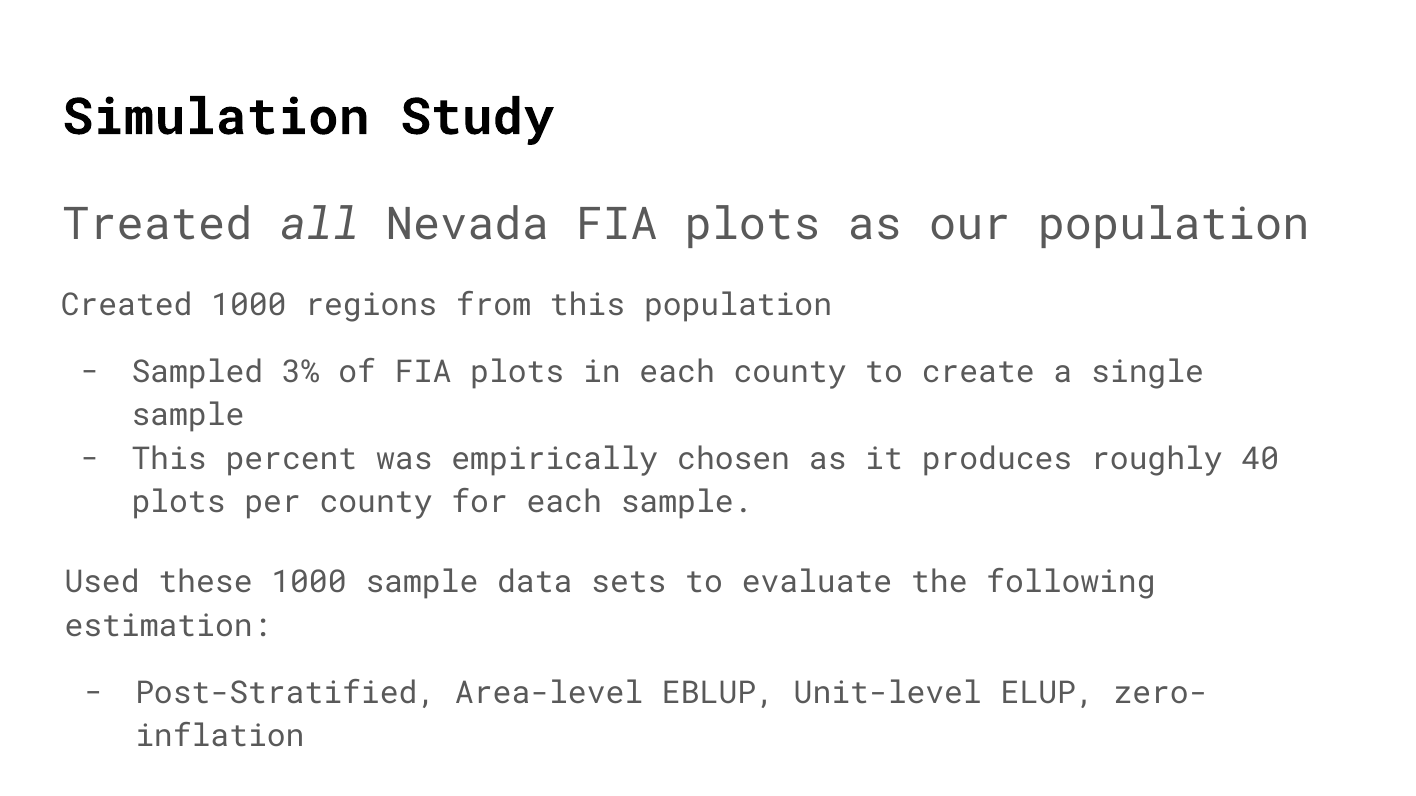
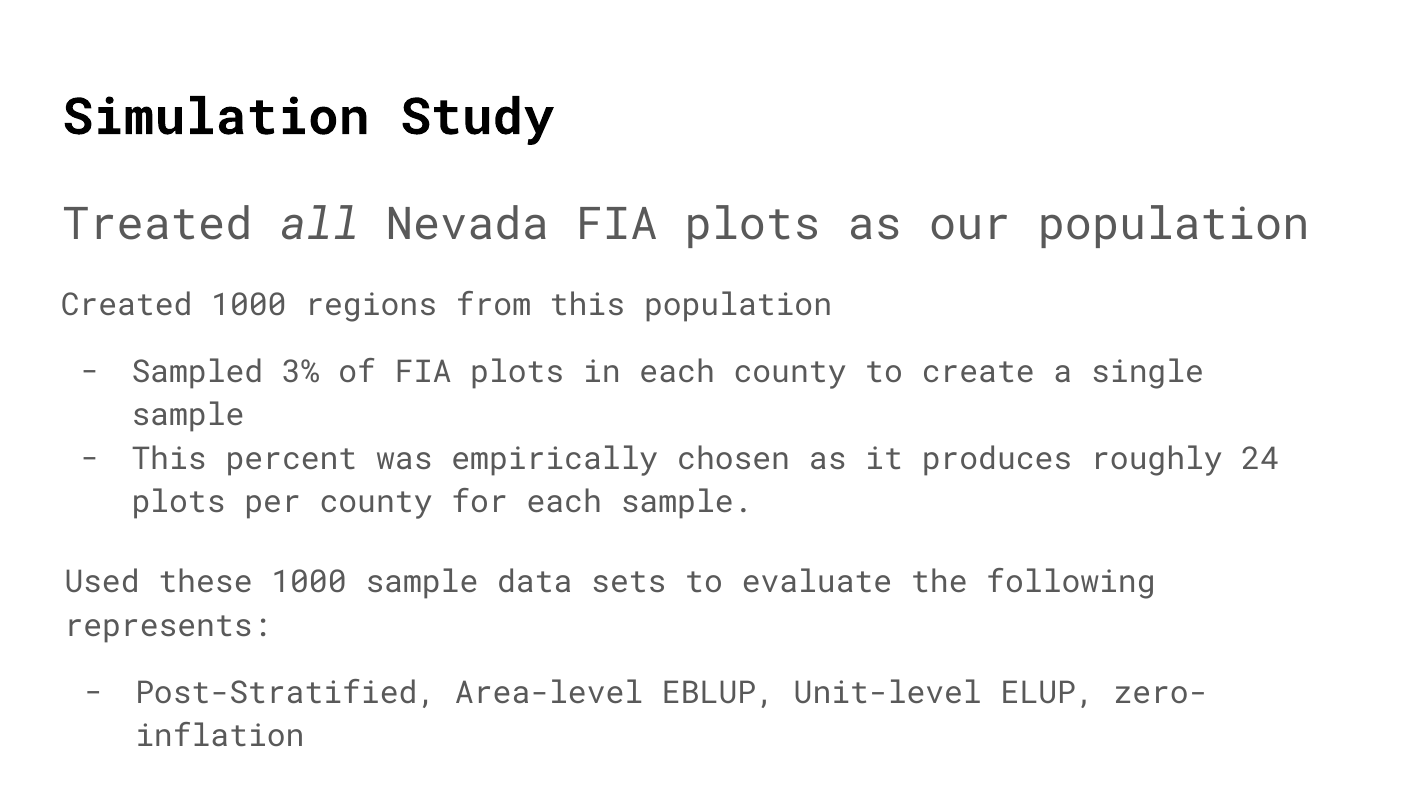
40: 40 -> 24
estimation: estimation -> represents
